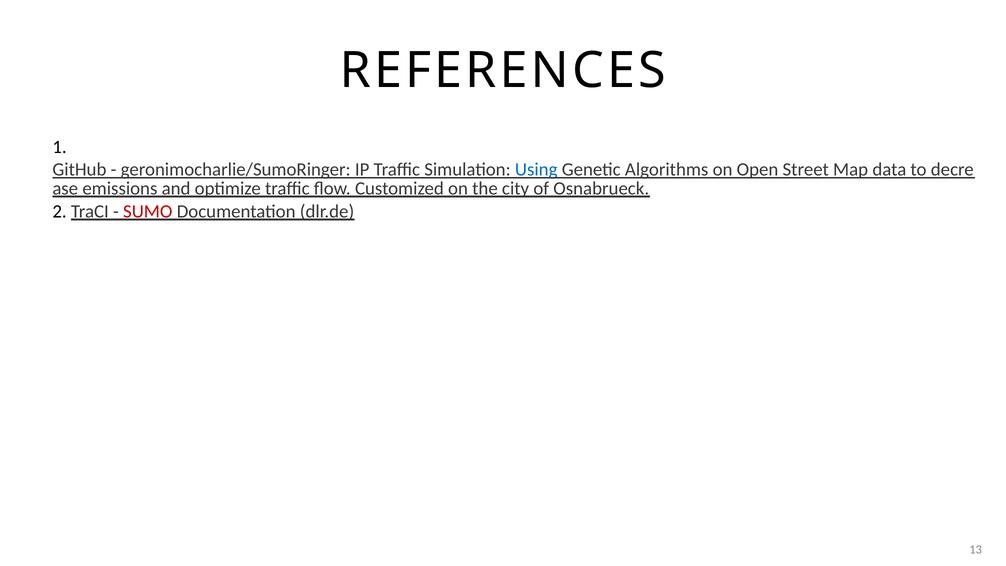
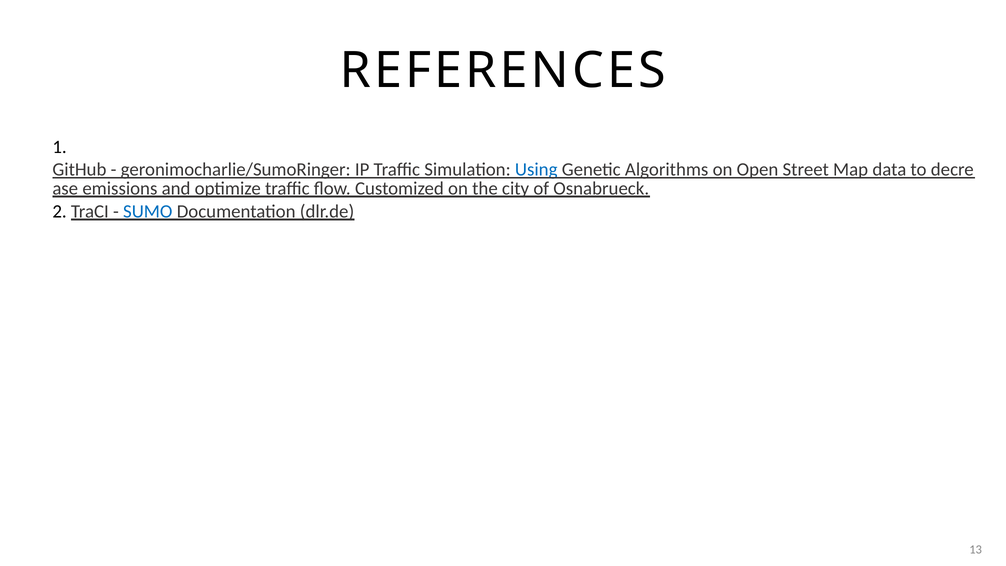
SUMO colour: red -> blue
